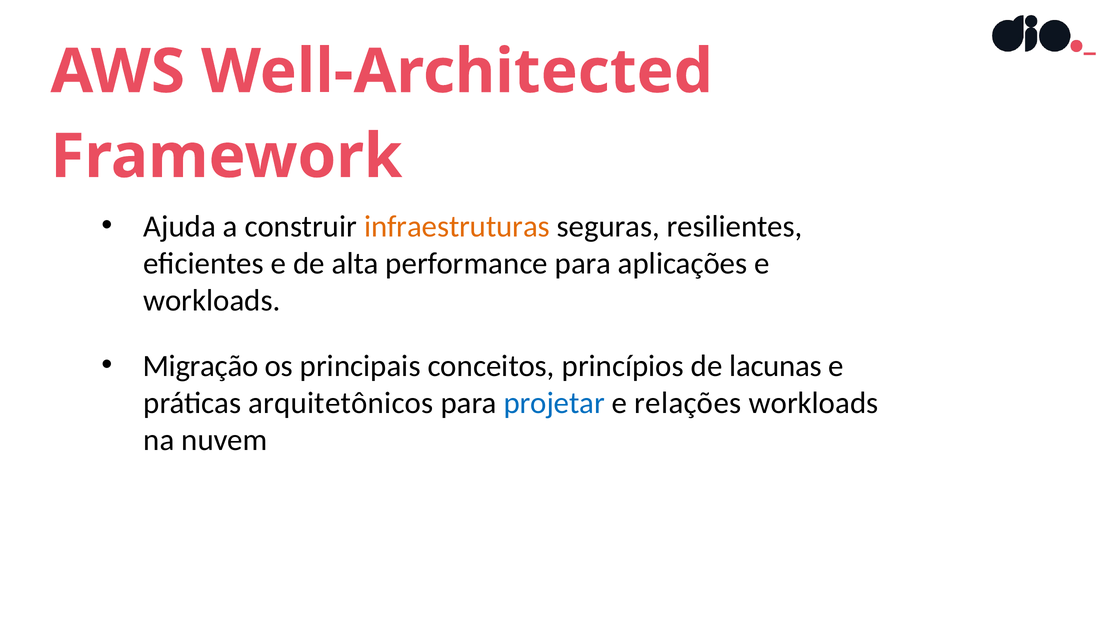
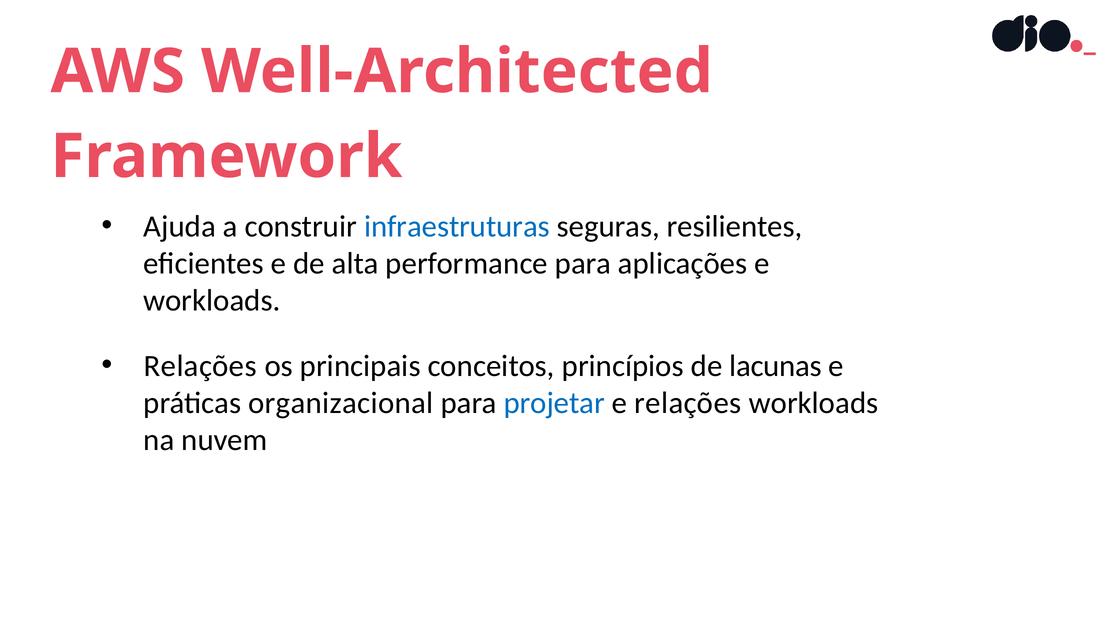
infraestruturas colour: orange -> blue
Migração at (201, 366): Migração -> Relações
arquitetônicos: arquitetônicos -> organizacional
